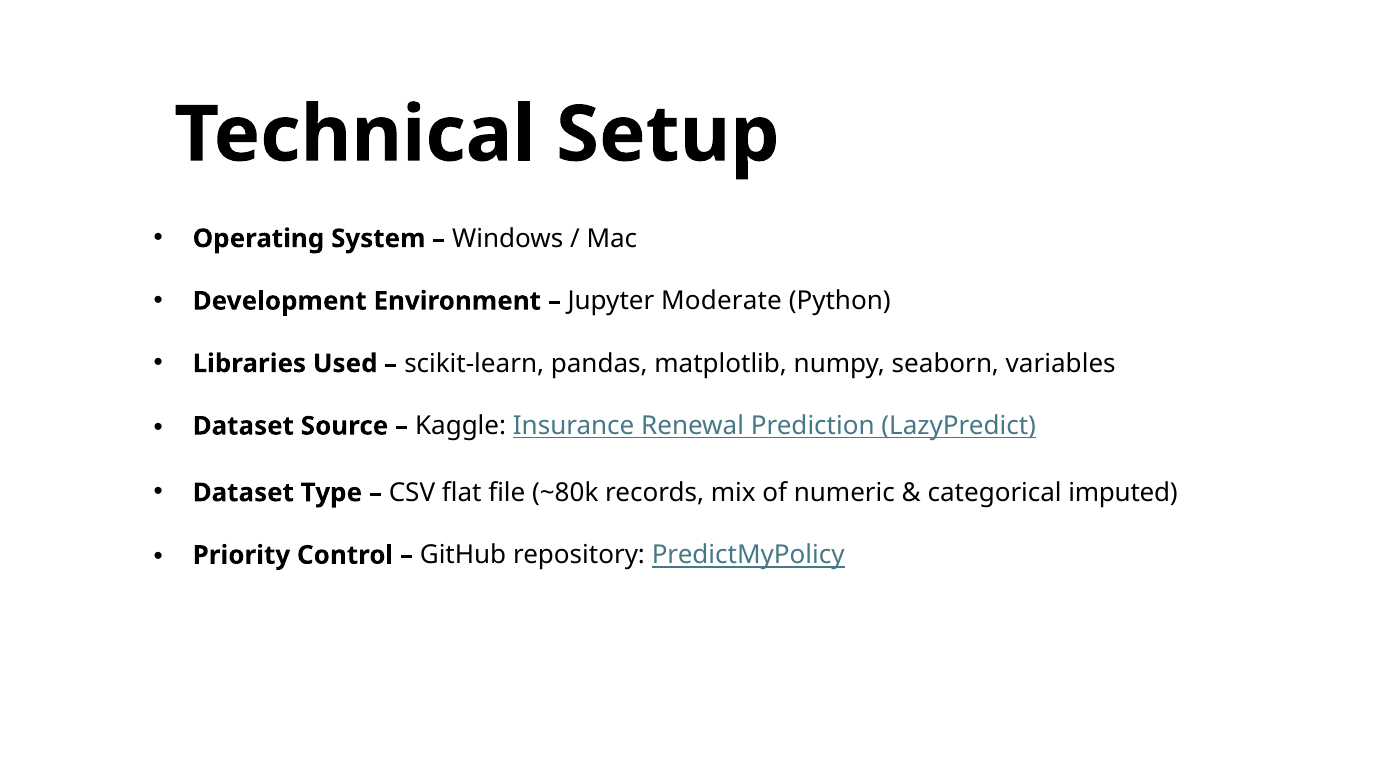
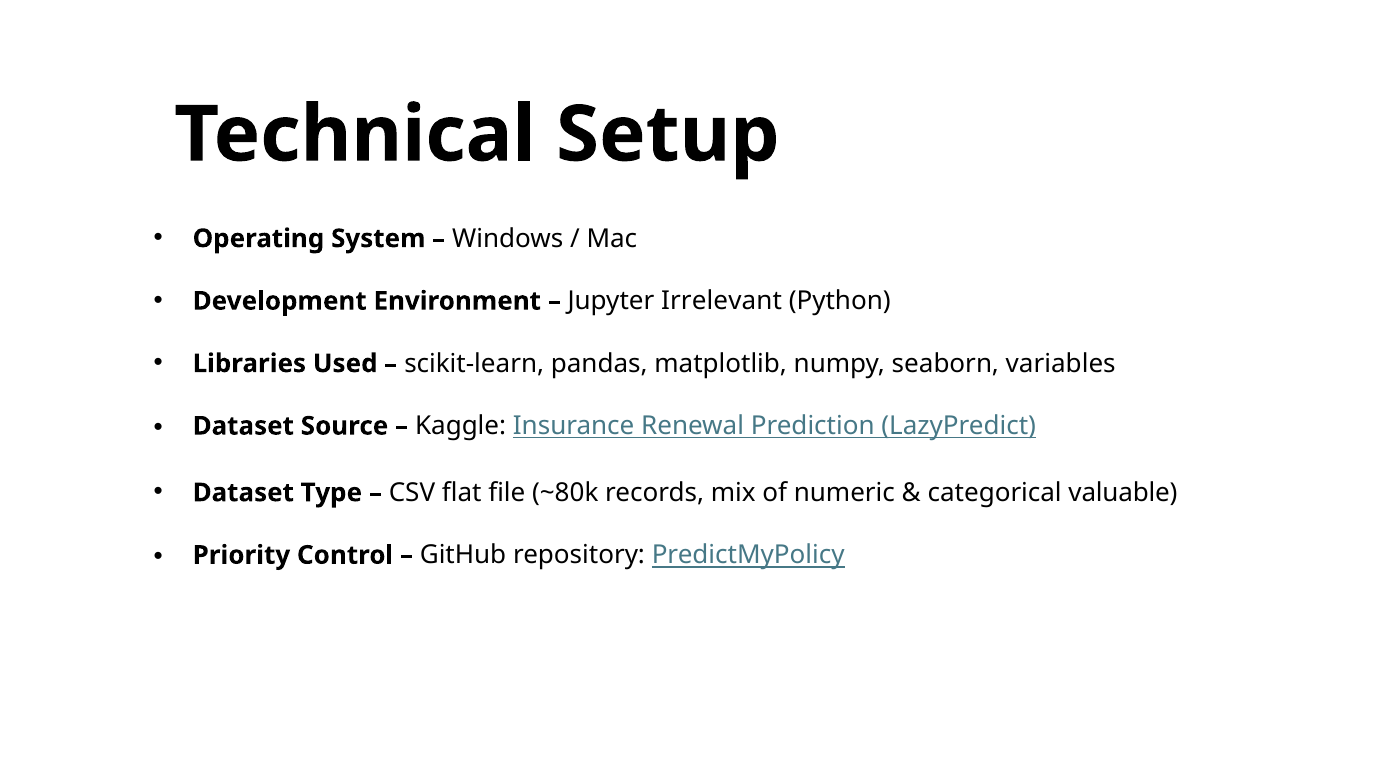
Moderate: Moderate -> Irrelevant
imputed: imputed -> valuable
